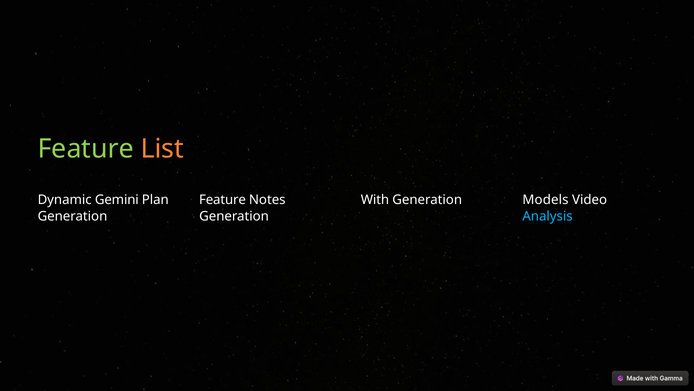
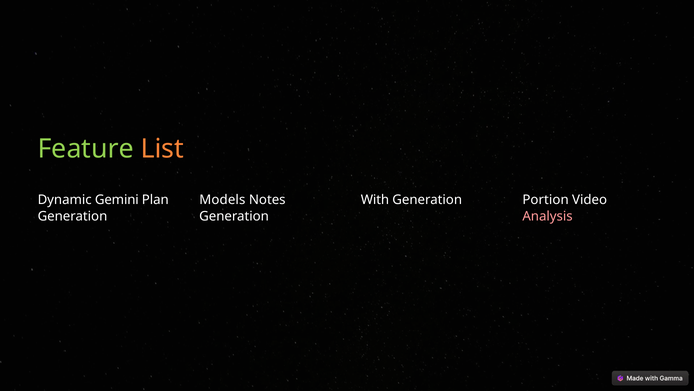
Models: Models -> Portion
Feature at (222, 199): Feature -> Models
Analysis colour: light blue -> pink
